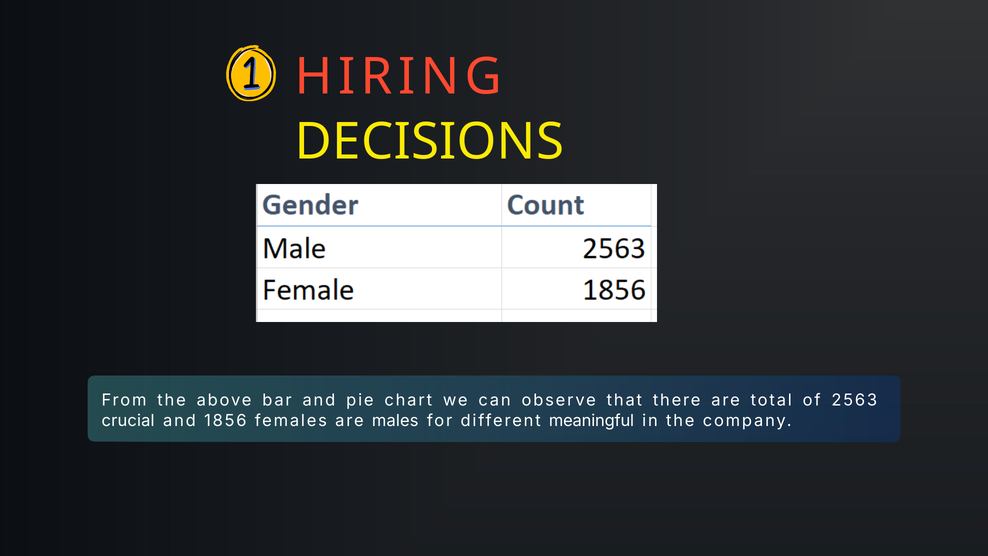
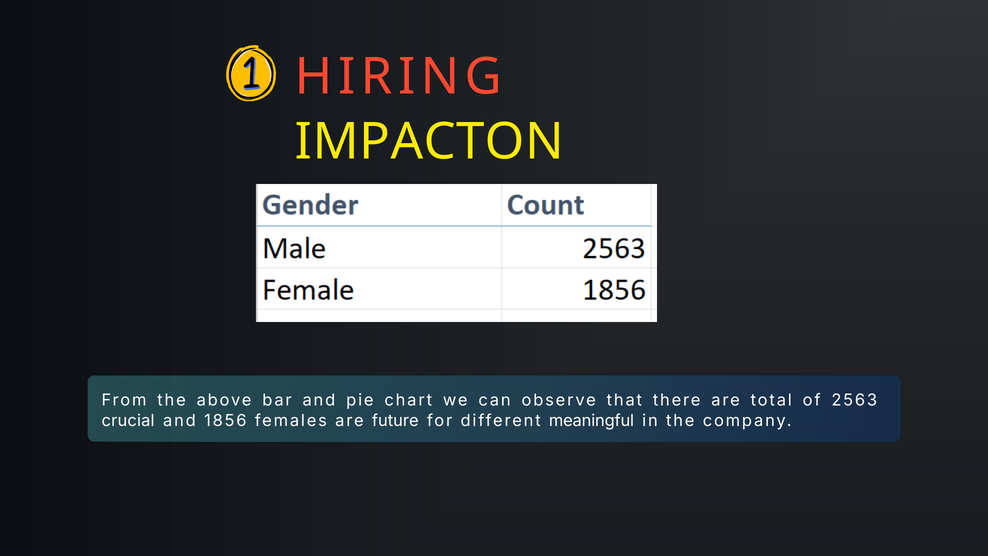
DECISIONS: DECISIONS -> IMPACTON
males: males -> future
